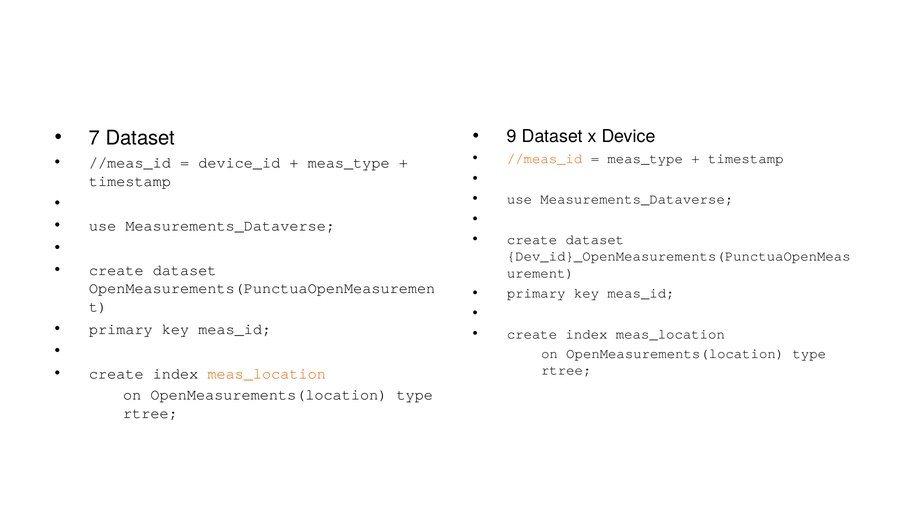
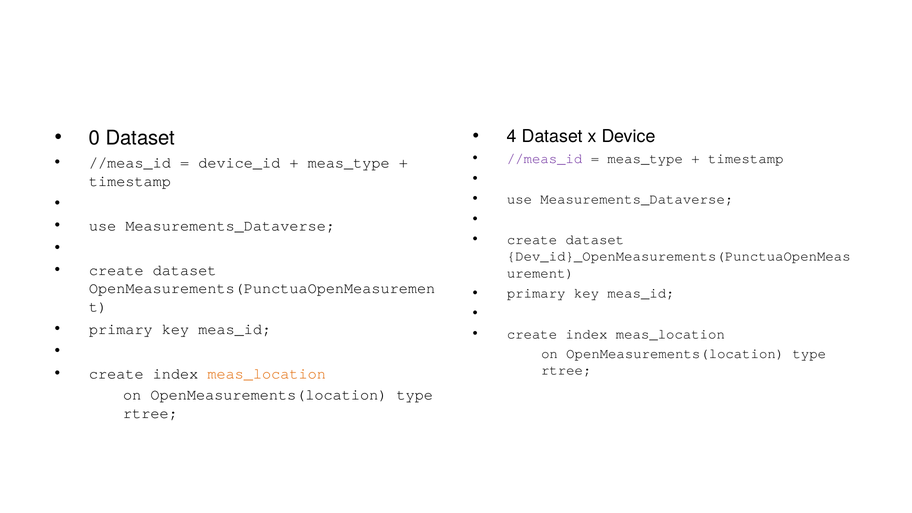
9: 9 -> 4
7: 7 -> 0
//meas_id at (545, 158) colour: orange -> purple
